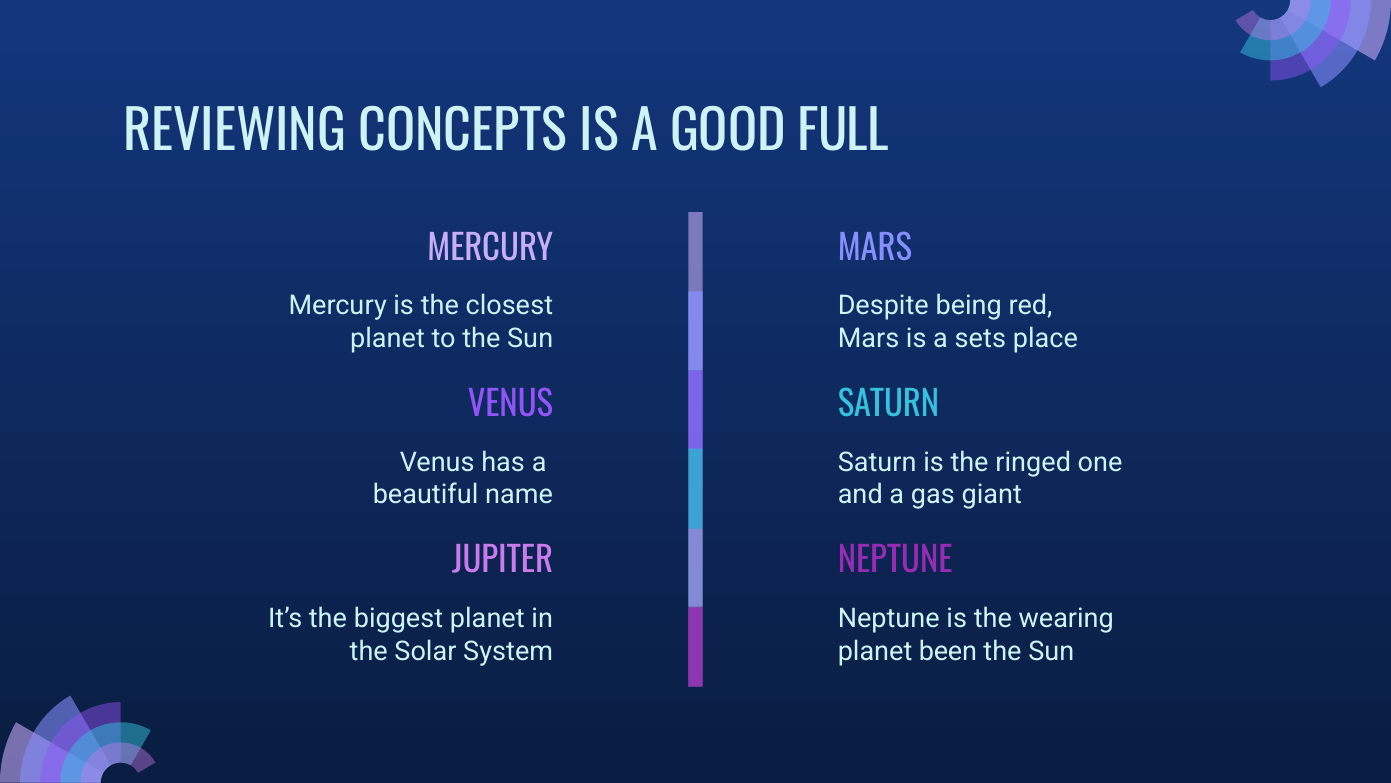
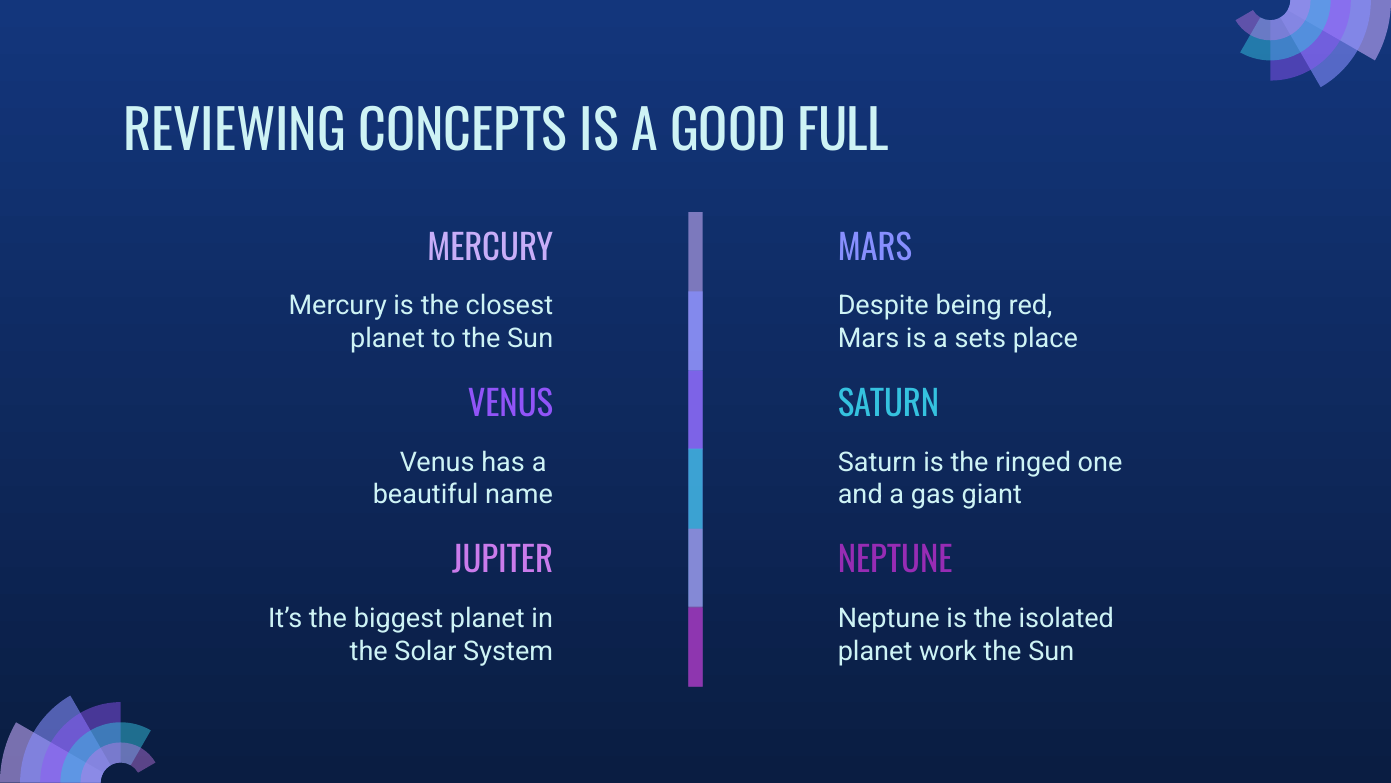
wearing: wearing -> isolated
been: been -> work
